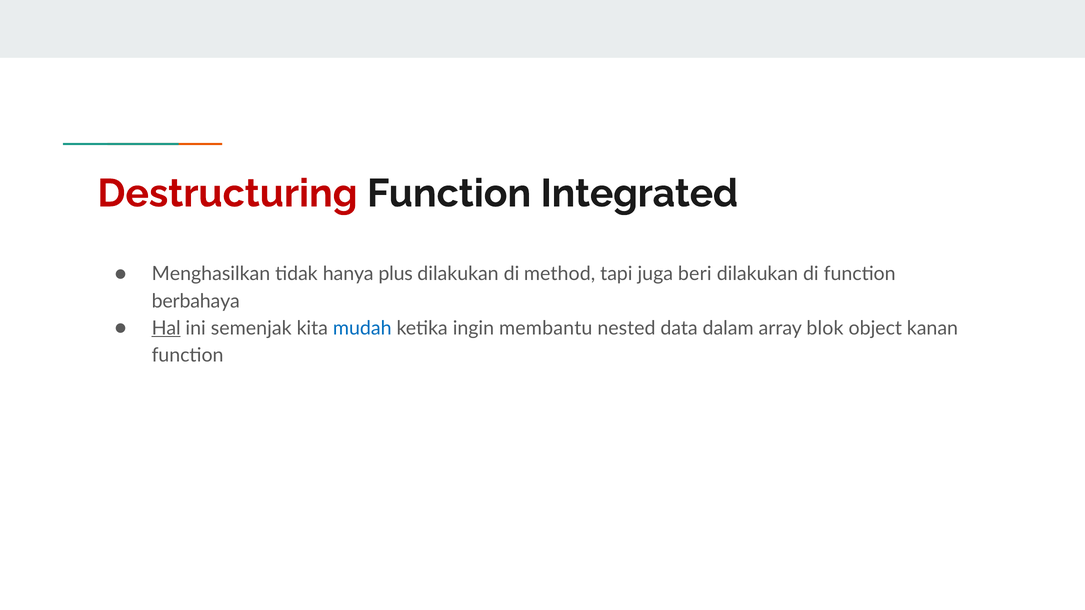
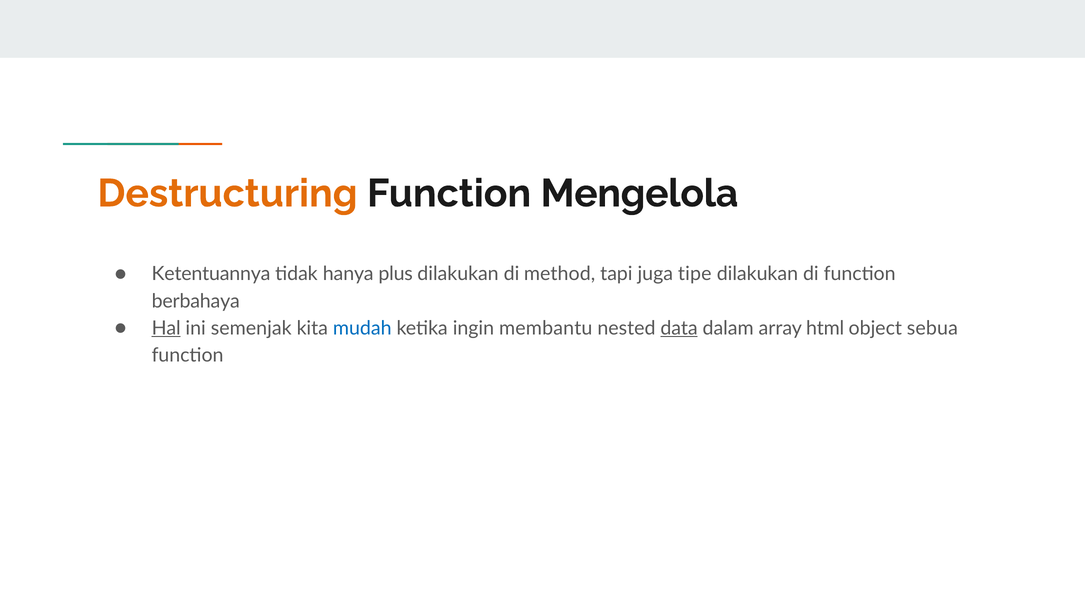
Destructuring colour: red -> orange
Integrated: Integrated -> Mengelola
Menghasilkan: Menghasilkan -> Ketentuannya
beri: beri -> tipe
data underline: none -> present
blok: blok -> html
kanan: kanan -> sebua
